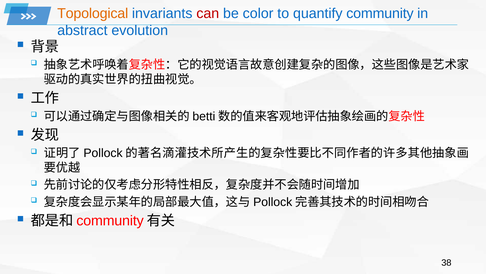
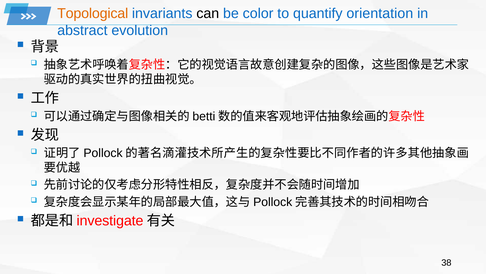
can colour: red -> black
quantify community: community -> orientation
community at (110, 220): community -> investigate
